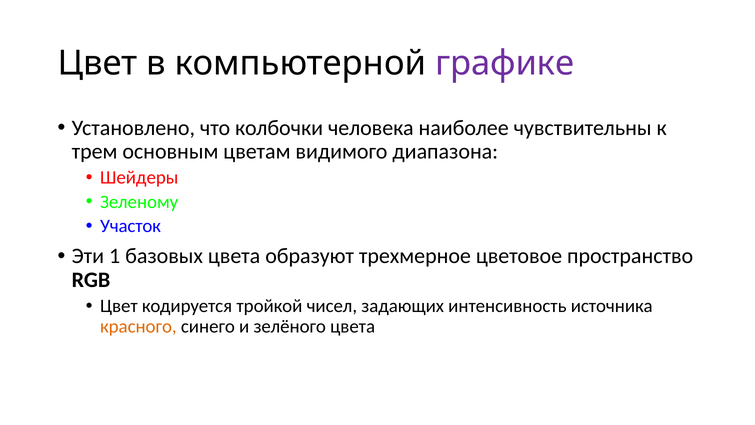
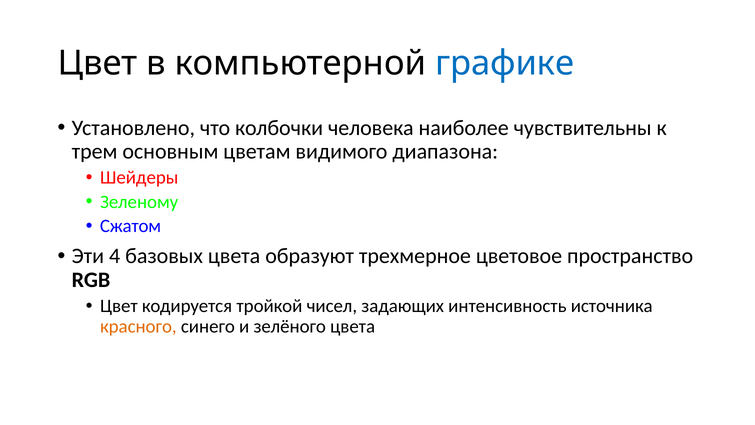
графике colour: purple -> blue
Участок: Участок -> Сжатом
1: 1 -> 4
